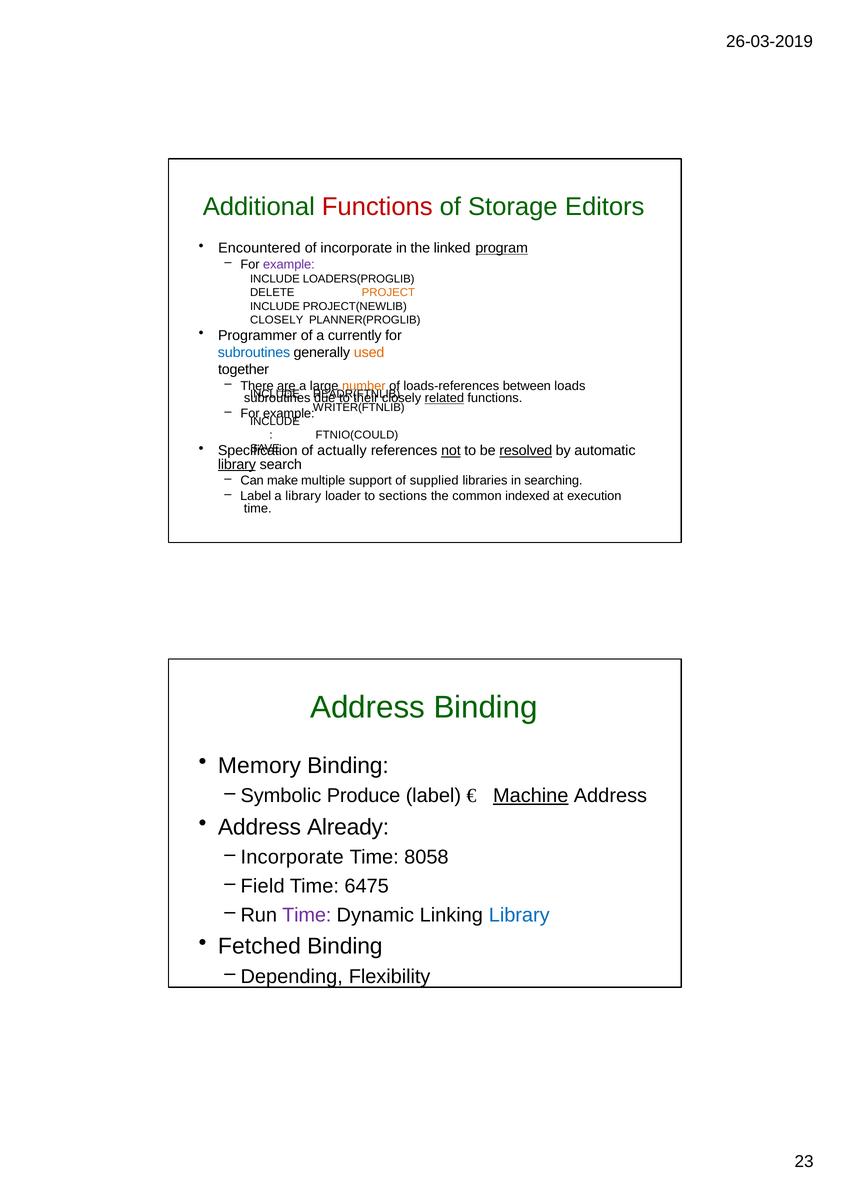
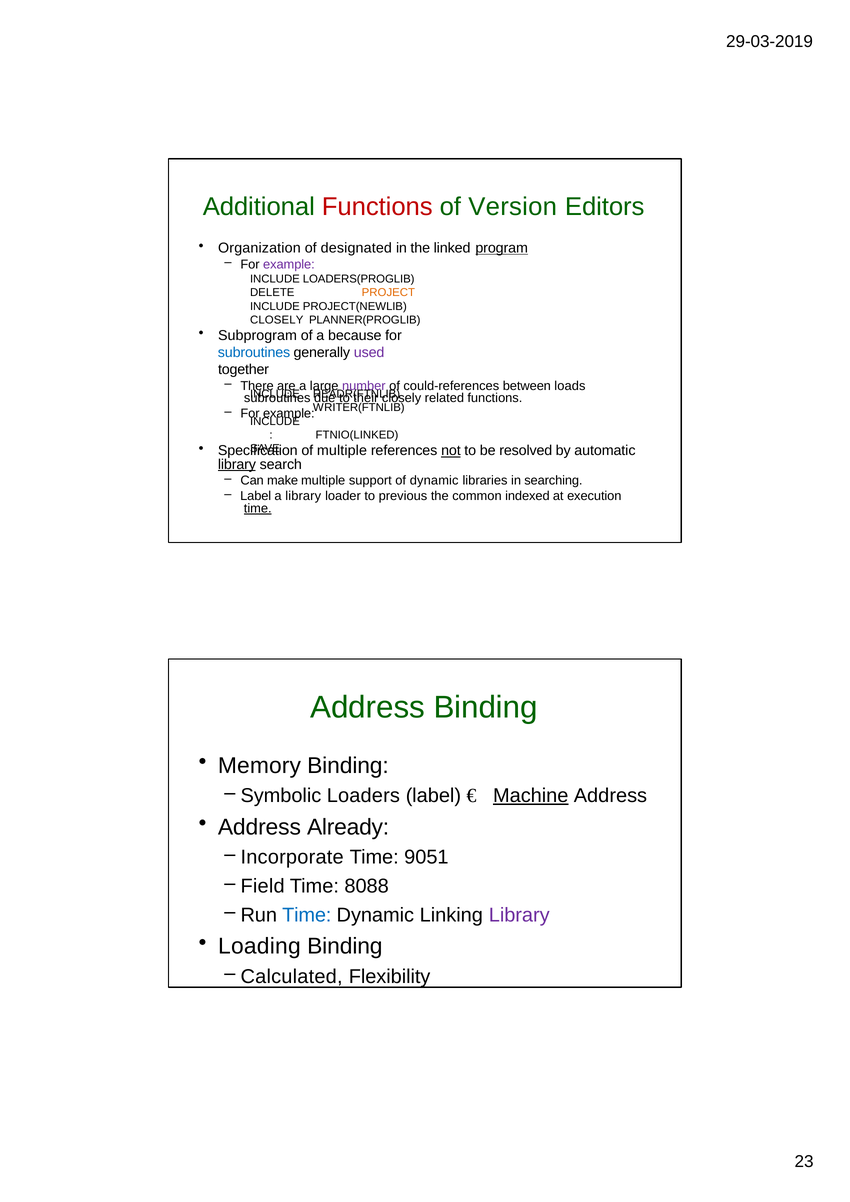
26-03-2019: 26-03-2019 -> 29-03-2019
Storage: Storage -> Version
Encountered: Encountered -> Organization
of incorporate: incorporate -> designated
Programmer: Programmer -> Subprogram
currently: currently -> because
used colour: orange -> purple
are underline: present -> none
number colour: orange -> purple
loads-references: loads-references -> could-references
related underline: present -> none
FTNIO(COULD: FTNIO(COULD -> FTNIO(LINKED
of actually: actually -> multiple
resolved underline: present -> none
of supplied: supplied -> dynamic
sections: sections -> previous
time at (258, 509) underline: none -> present
Produce: Produce -> Loaders
8058: 8058 -> 9051
6475: 6475 -> 8088
Time at (307, 916) colour: purple -> blue
Library at (519, 916) colour: blue -> purple
Fetched: Fetched -> Loading
Depending: Depending -> Calculated
